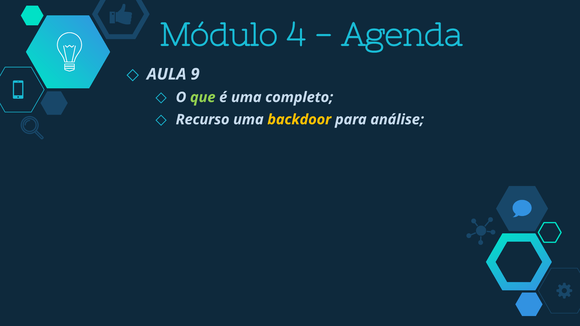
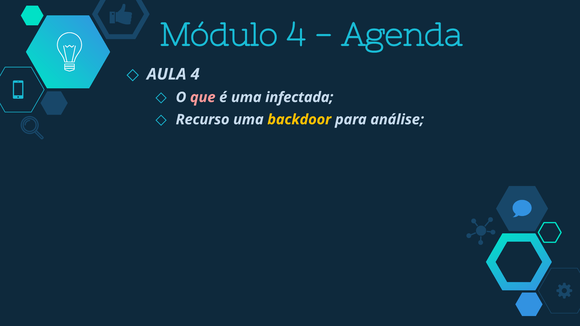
AULA 9: 9 -> 4
que colour: light green -> pink
completo: completo -> infectada
